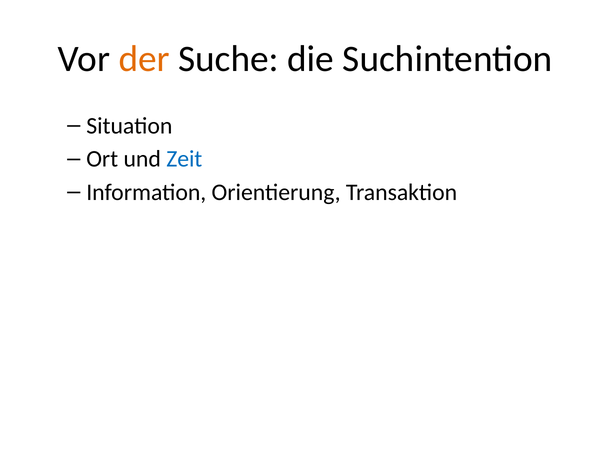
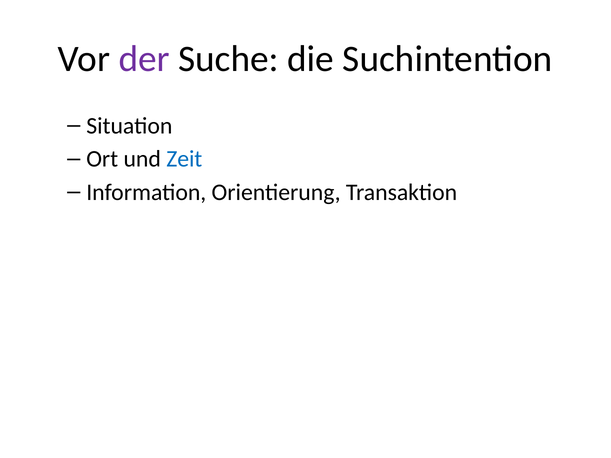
der colour: orange -> purple
